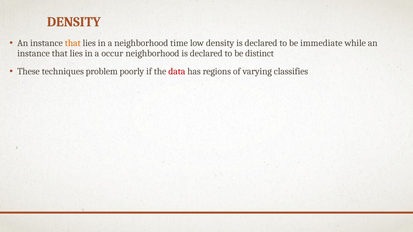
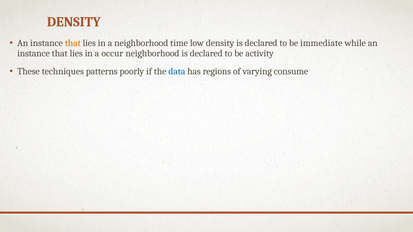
distinct: distinct -> activity
problem: problem -> patterns
data colour: red -> blue
classifies: classifies -> consume
